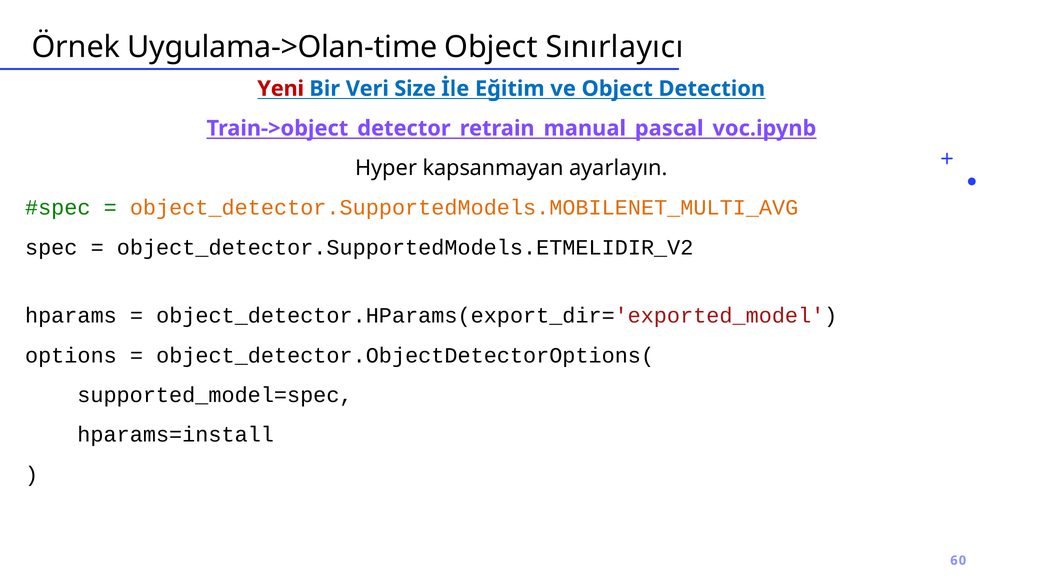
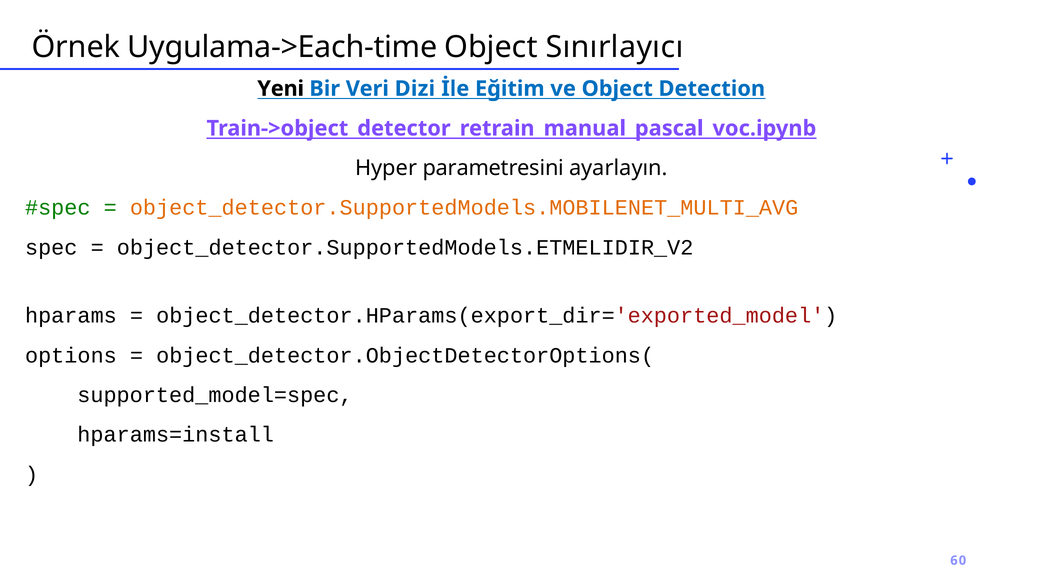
Uygulama->Olan-time: Uygulama->Olan-time -> Uygulama->Each-time
Yeni colour: red -> black
Size: Size -> Dizi
kapsanmayan: kapsanmayan -> parametresini
